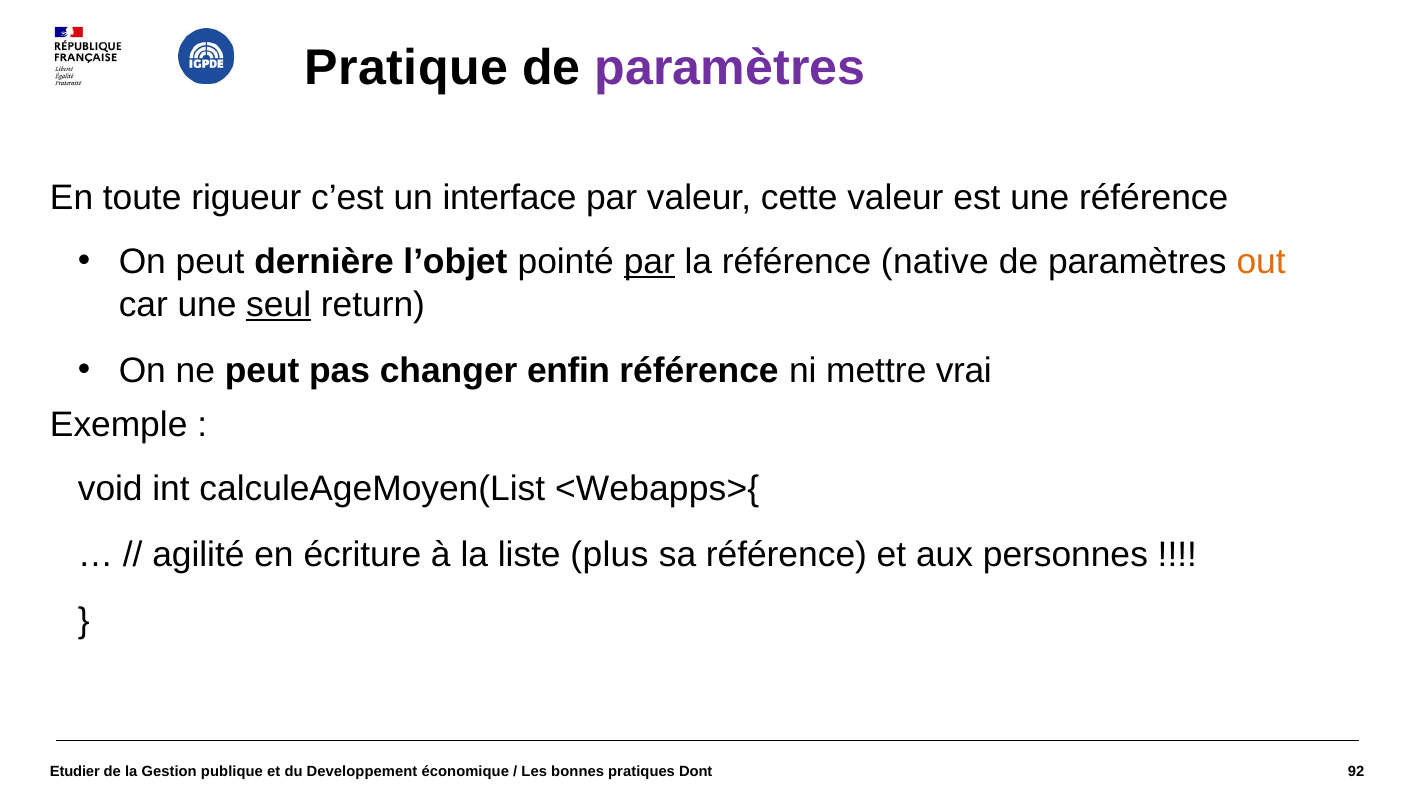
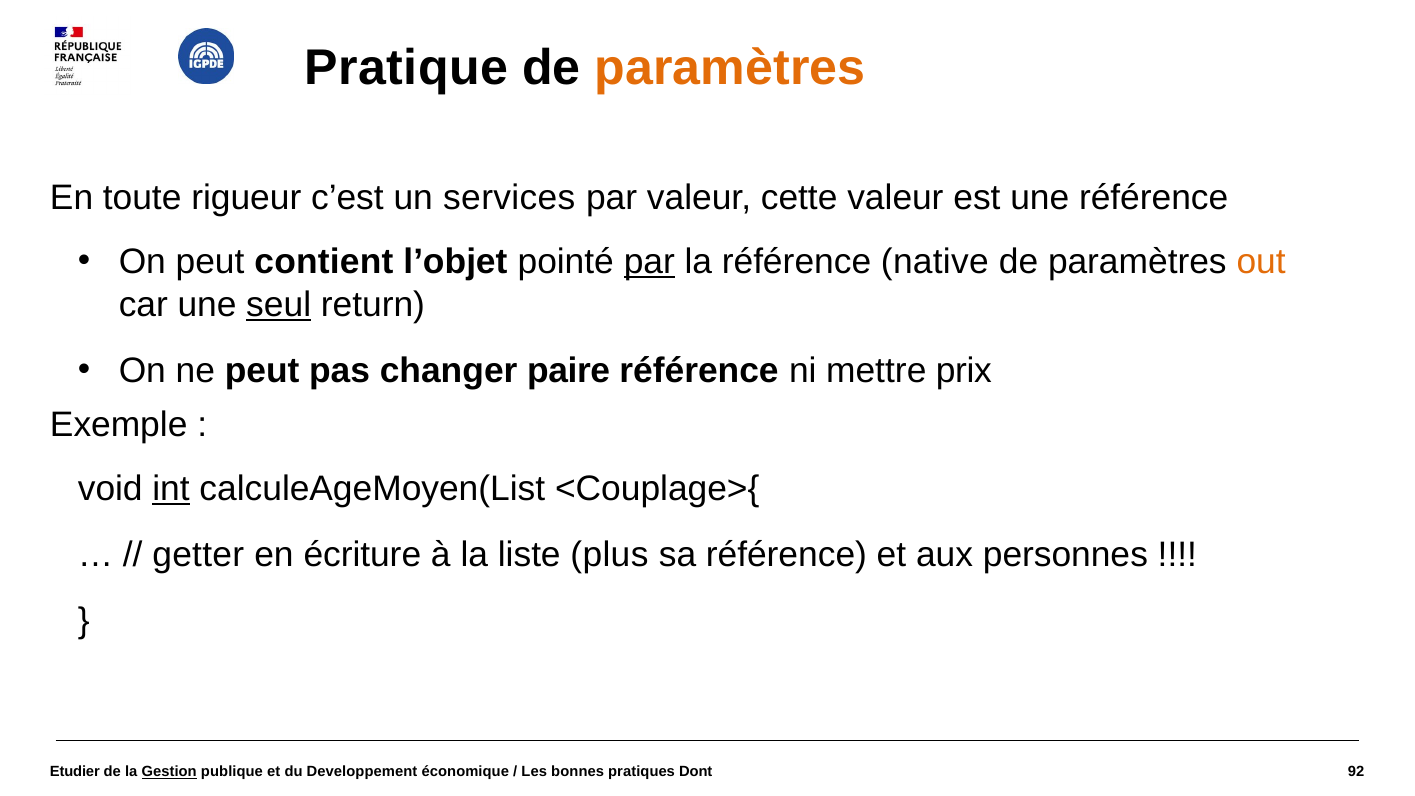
paramètres at (730, 68) colour: purple -> orange
interface: interface -> services
dernière: dernière -> contient
enfin: enfin -> paire
vrai: vrai -> prix
int underline: none -> present
<Webapps>{: <Webapps>{ -> <Couplage>{
agilité: agilité -> getter
Gestion underline: none -> present
